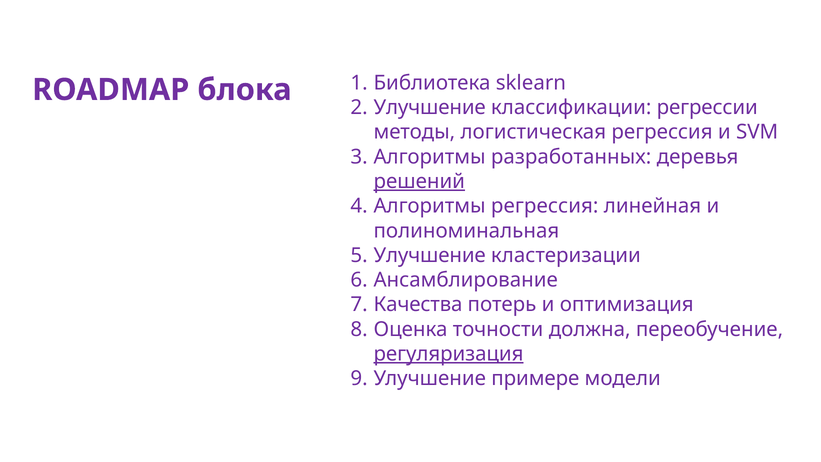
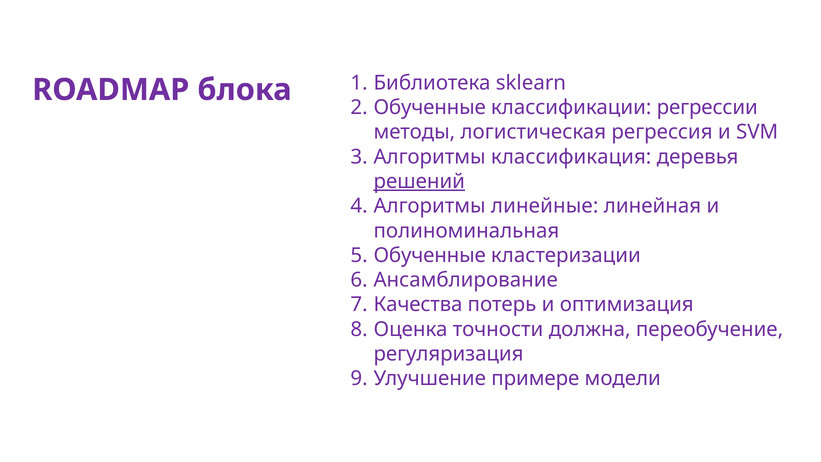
Улучшение at (430, 108): Улучшение -> Обученные
разработанных: разработанных -> классификация
Алгоритмы регрессия: регрессия -> линейные
Улучшение at (430, 255): Улучшение -> Обученные
регуляризация underline: present -> none
